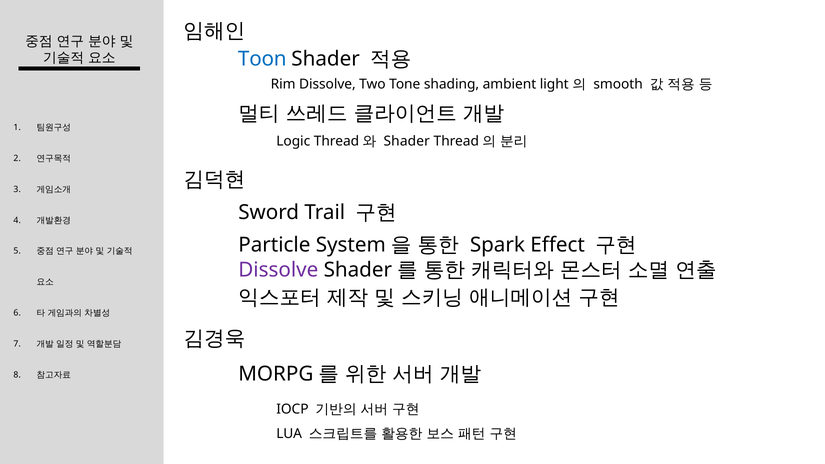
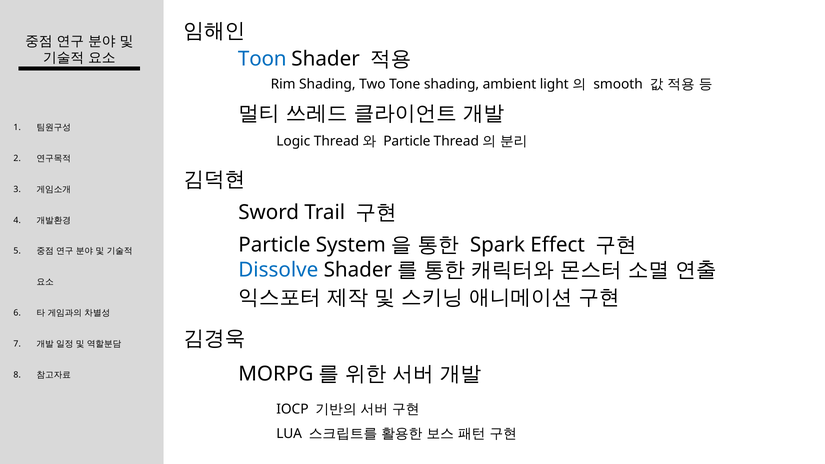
Rim Dissolve: Dissolve -> Shading
Shader at (407, 141): Shader -> Particle
Dissolve at (278, 270) colour: purple -> blue
